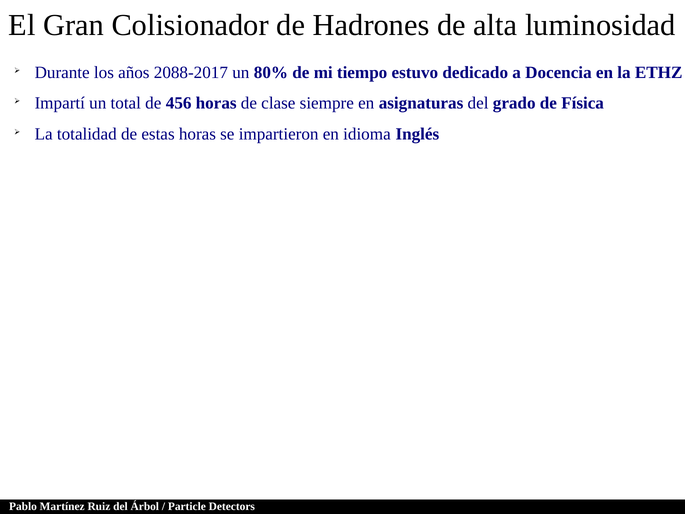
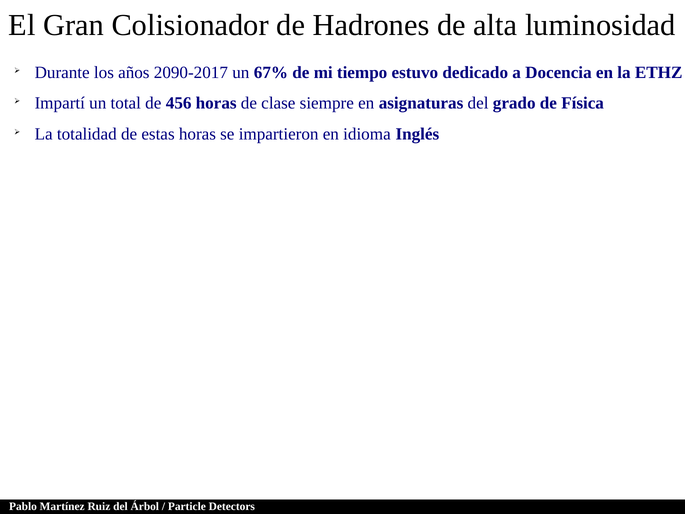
2088-2017: 2088-2017 -> 2090-2017
80%: 80% -> 67%
